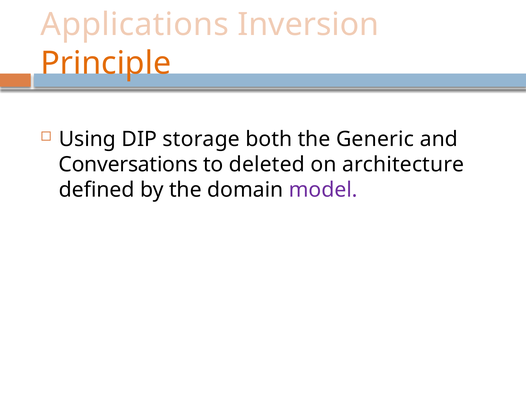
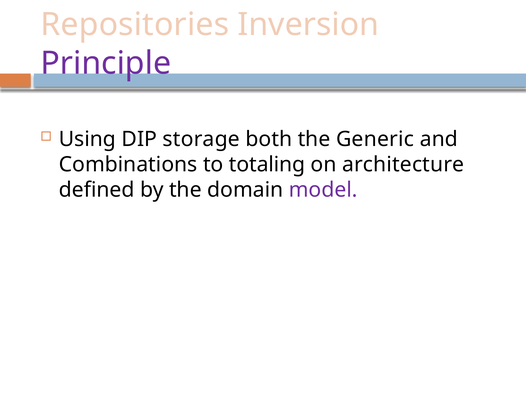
Applications: Applications -> Repositories
Principle colour: orange -> purple
Conversations: Conversations -> Combinations
deleted: deleted -> totaling
